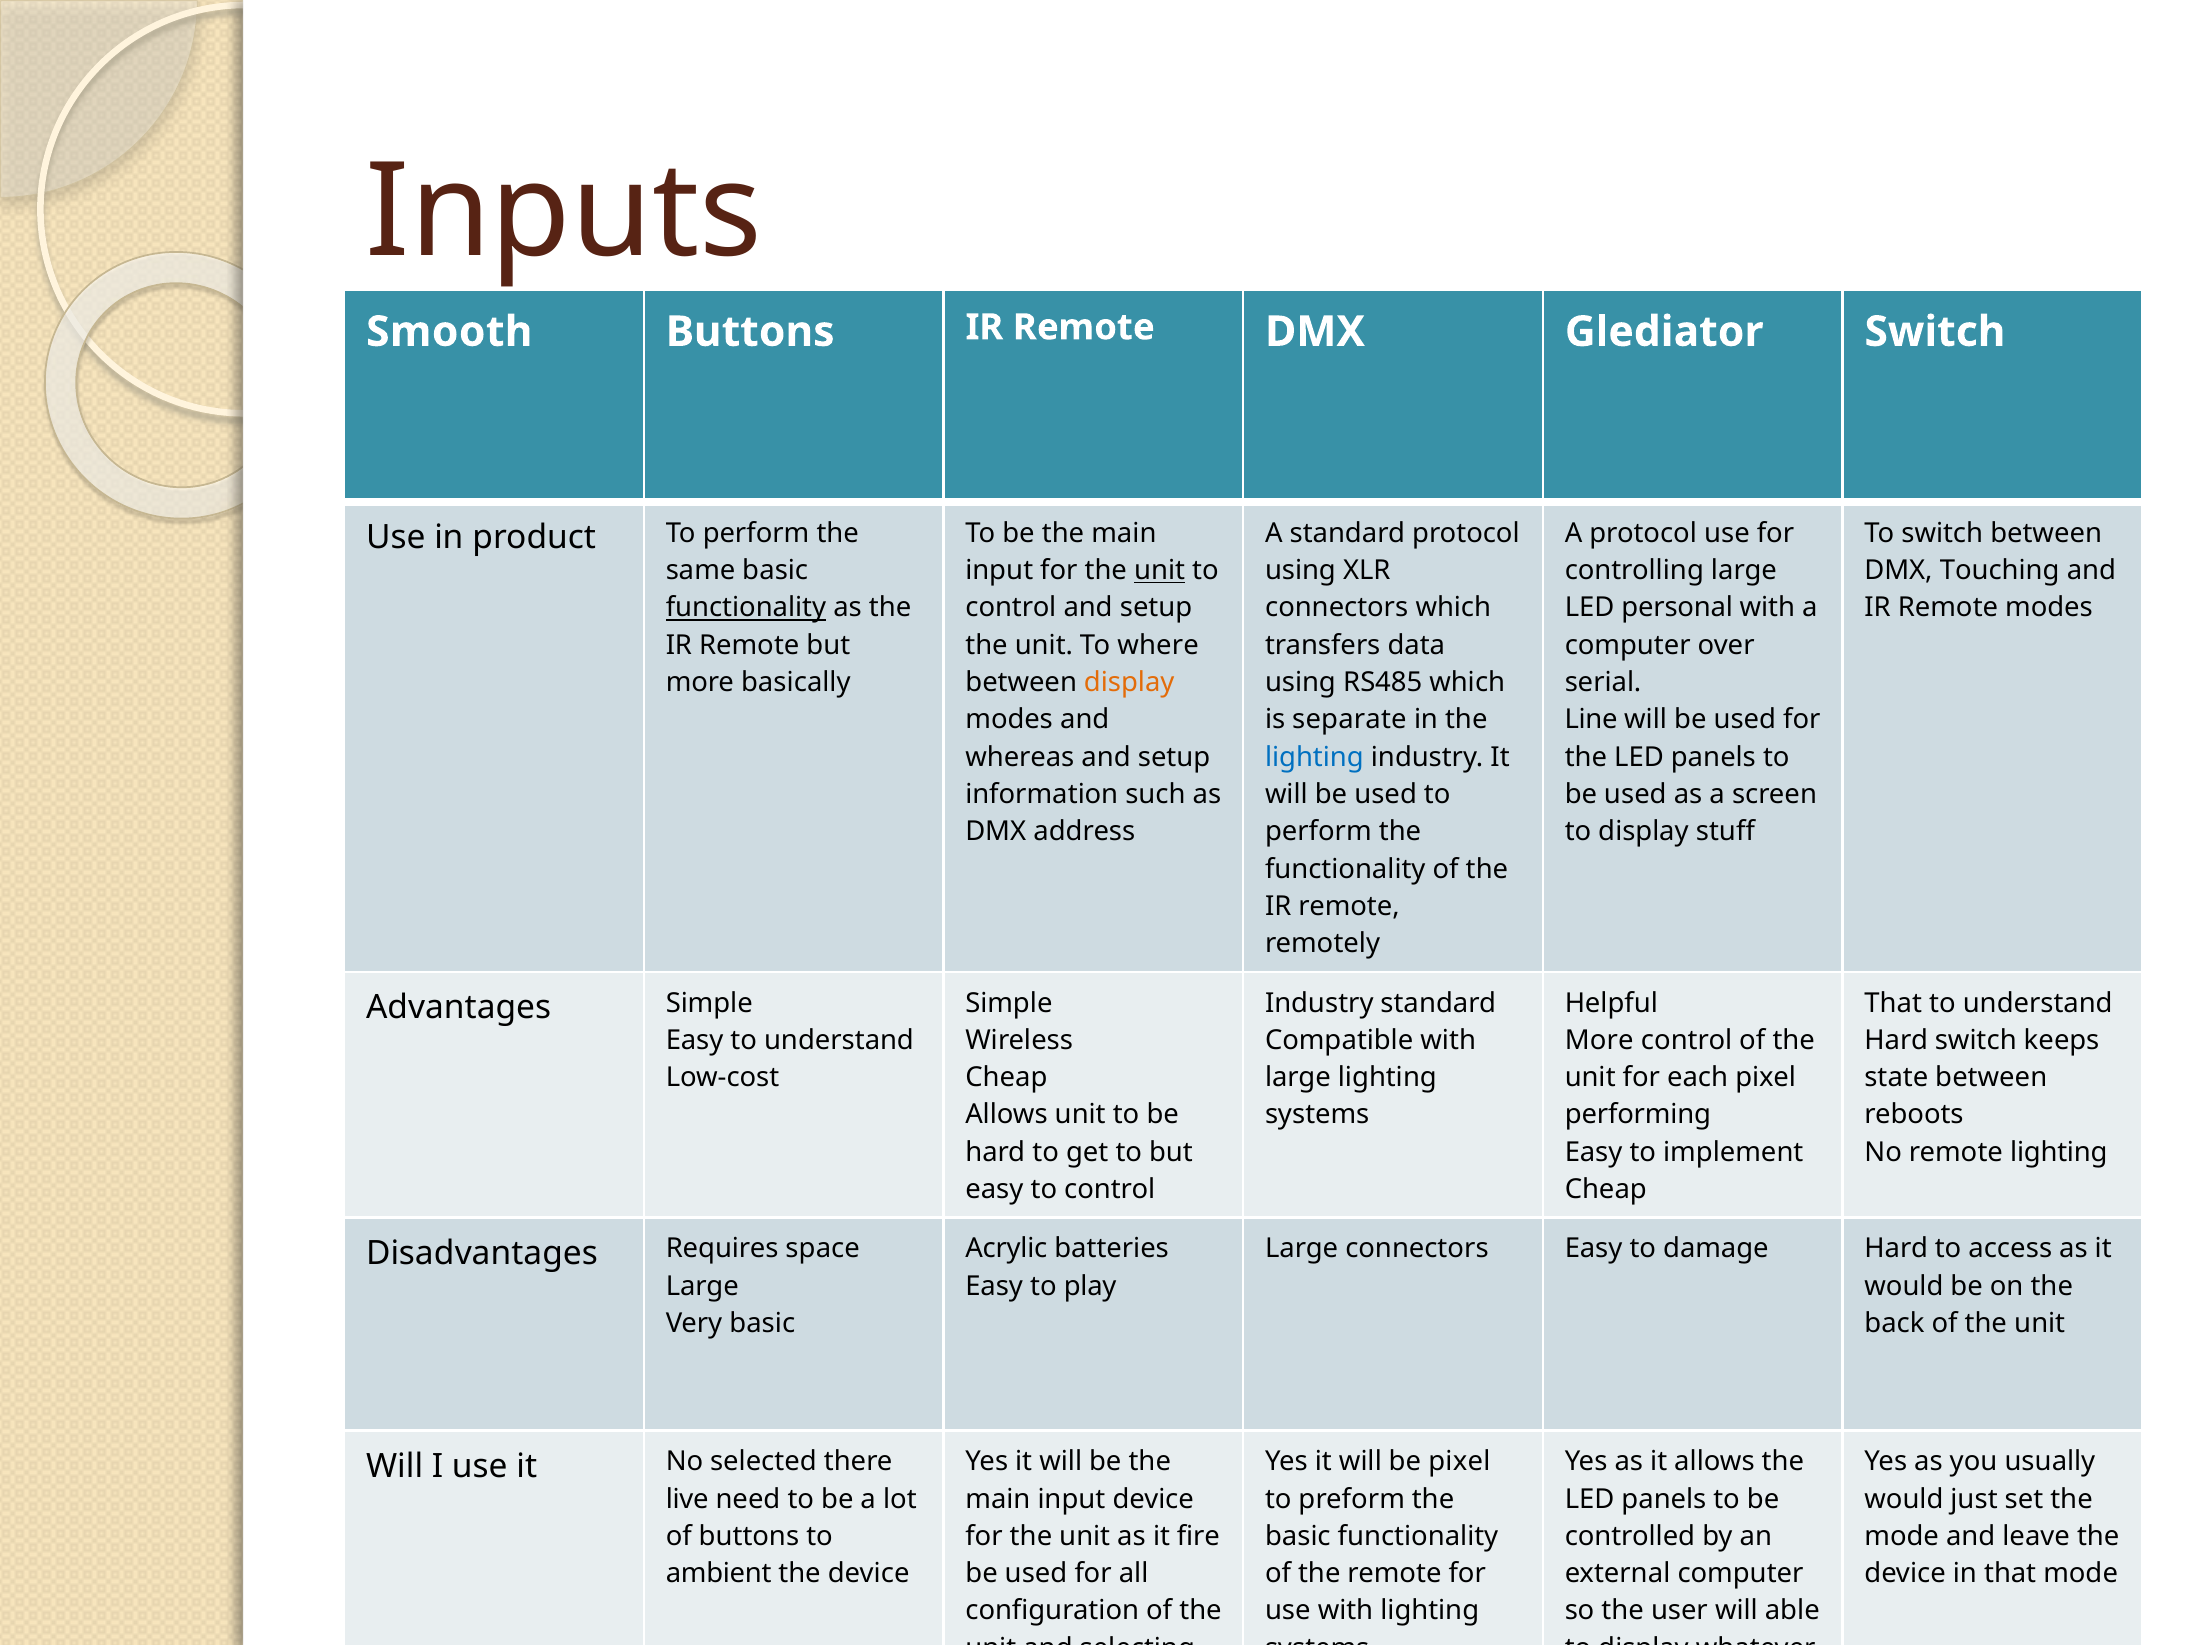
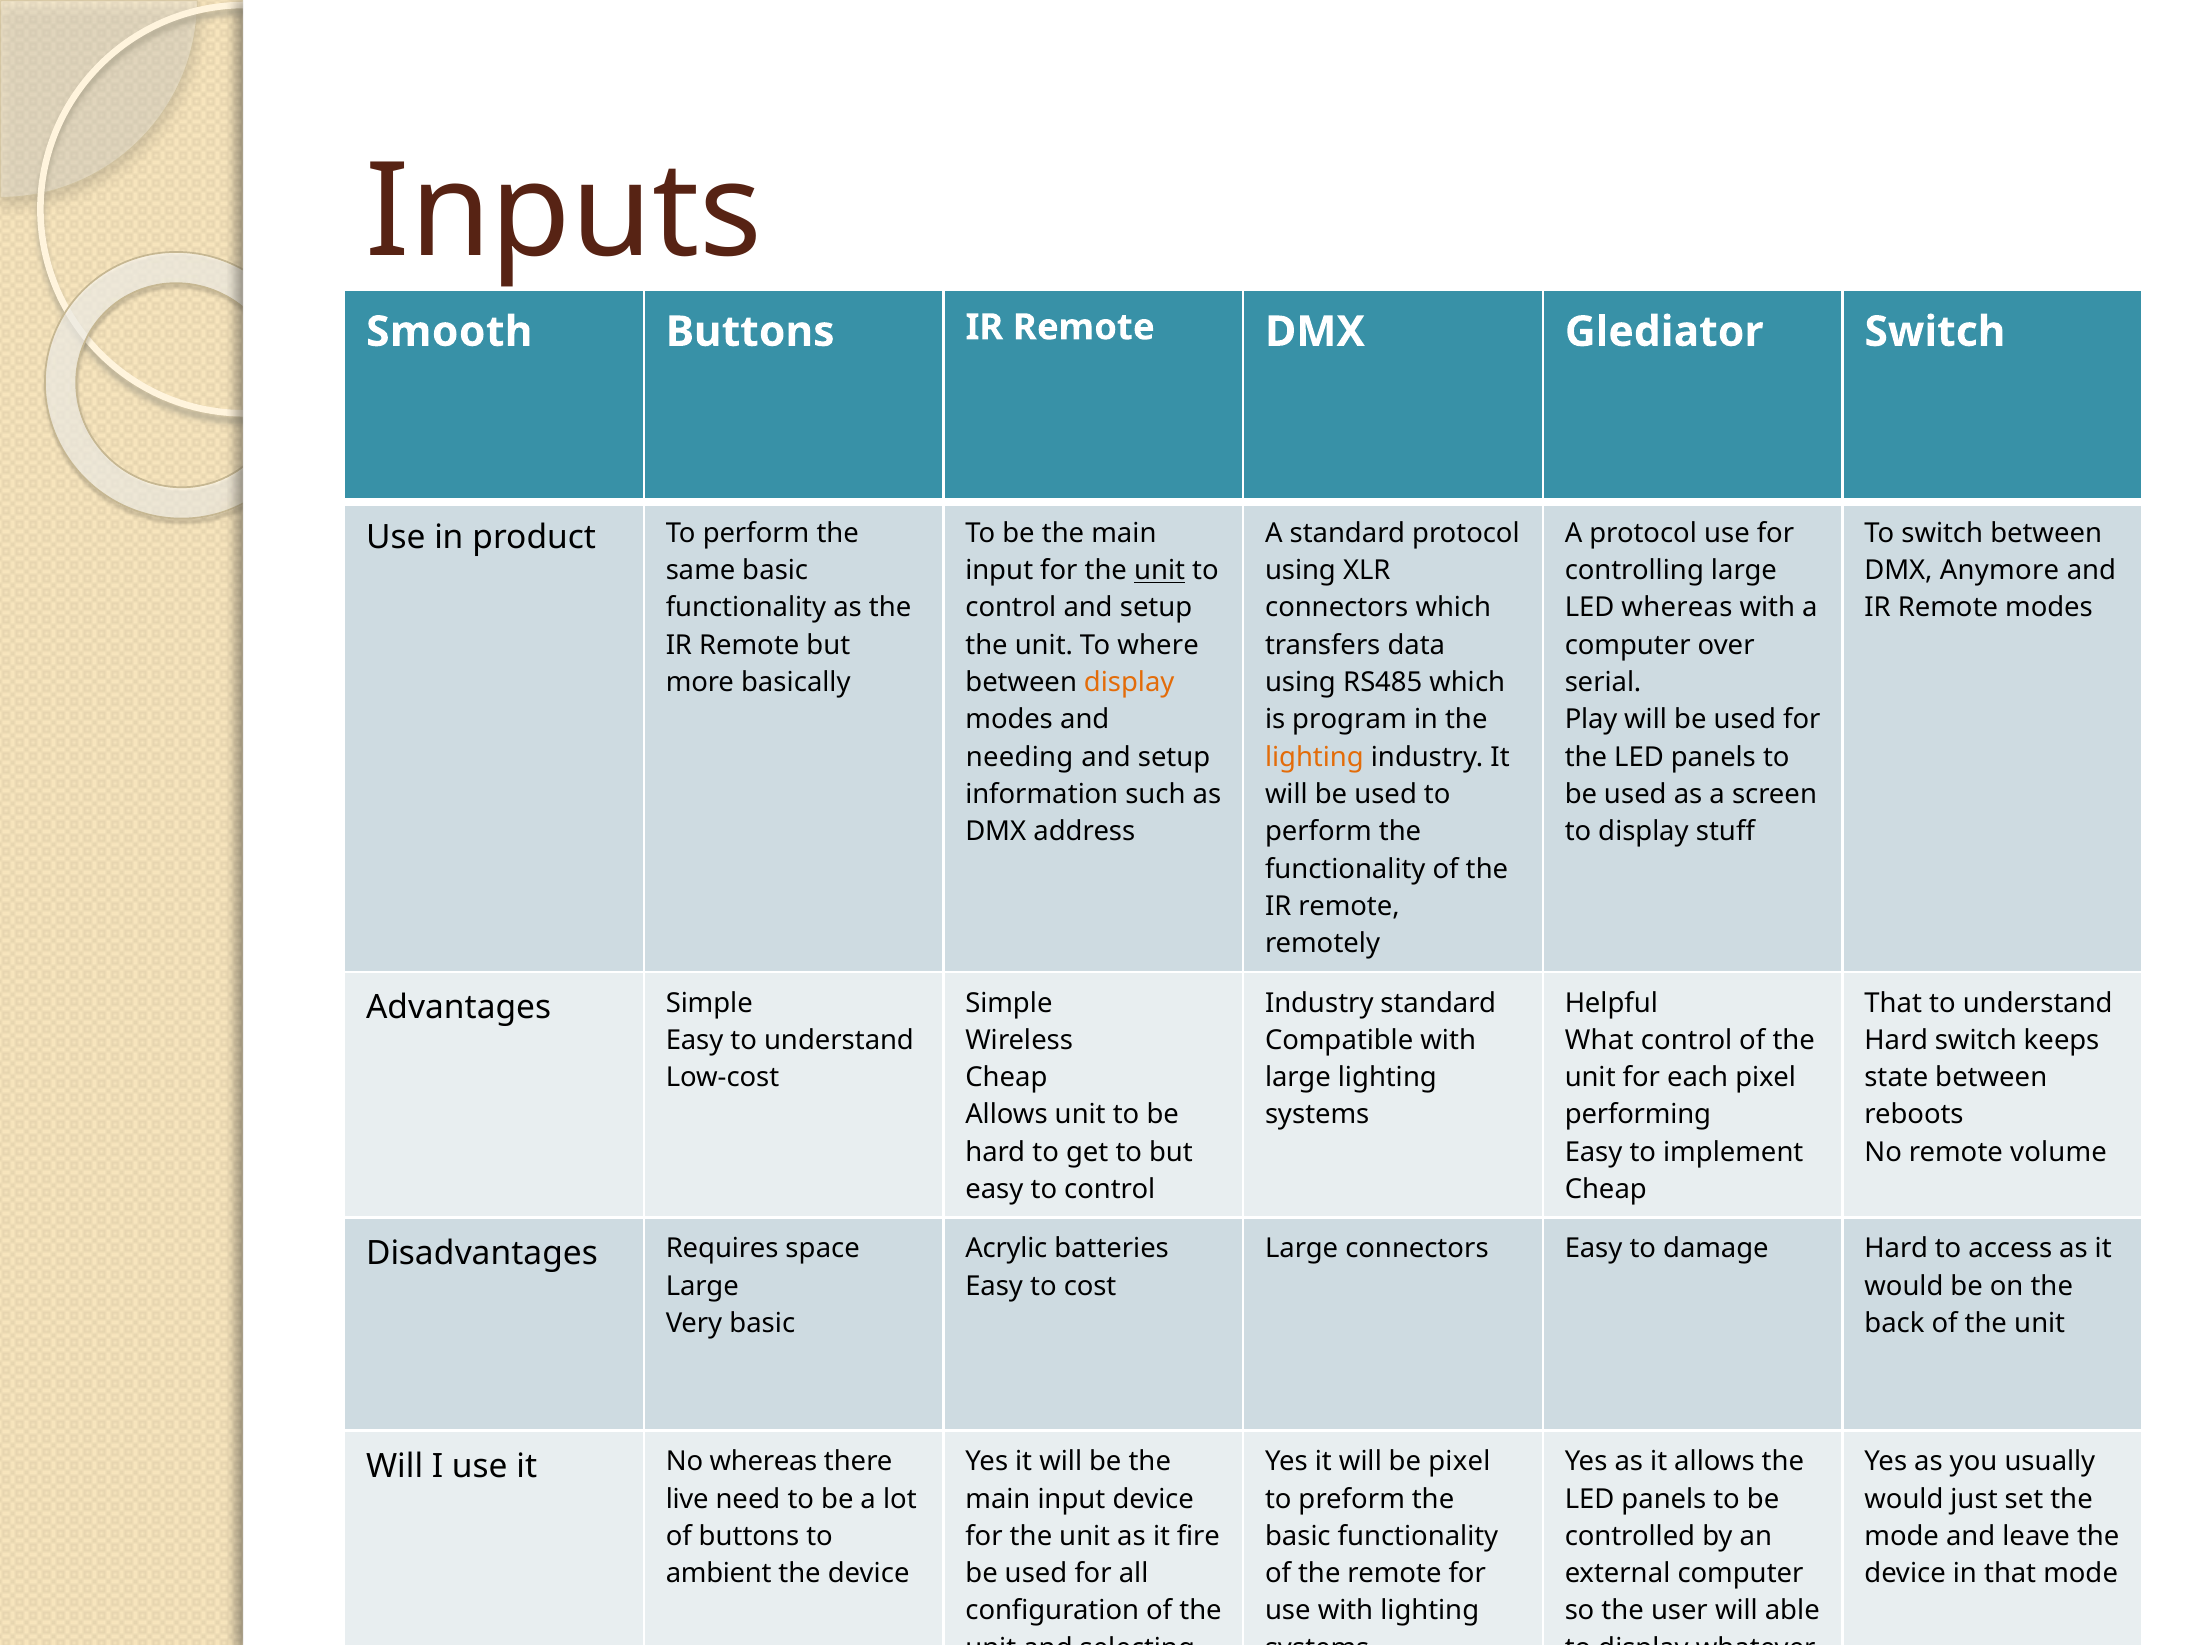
Touching: Touching -> Anymore
functionality at (746, 608) underline: present -> none
LED personal: personal -> whereas
separate: separate -> program
Line: Line -> Play
whereas: whereas -> needing
lighting at (1314, 757) colour: blue -> orange
More at (1599, 1040): More -> What
remote lighting: lighting -> volume
play: play -> cost
No selected: selected -> whereas
